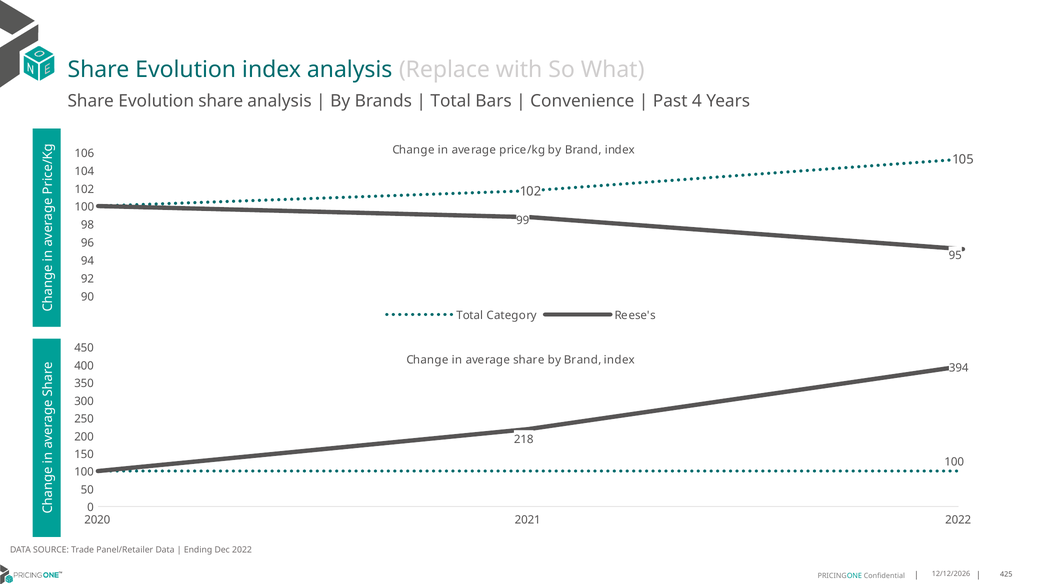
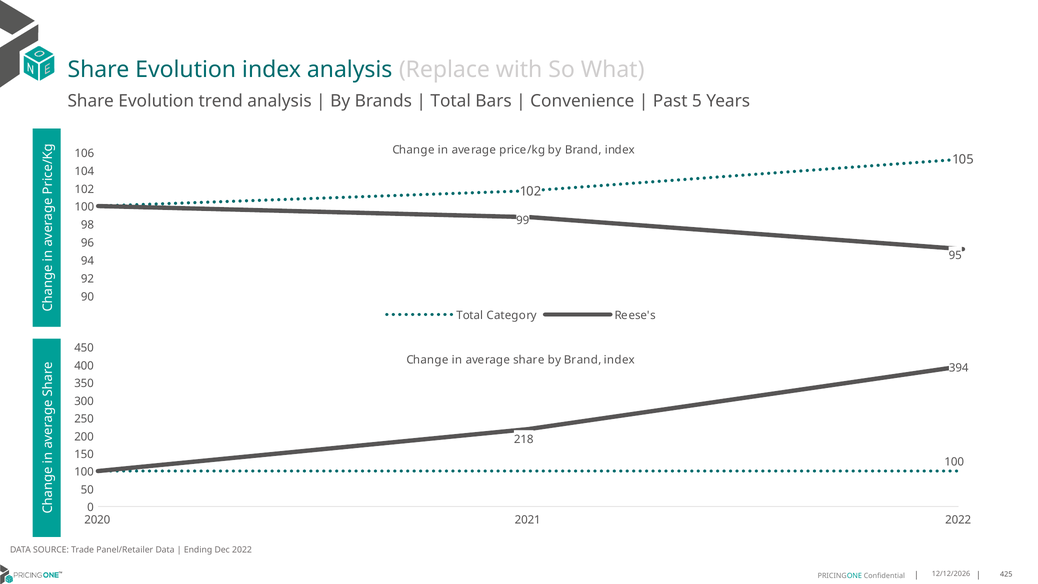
Evolution share: share -> trend
4: 4 -> 5
